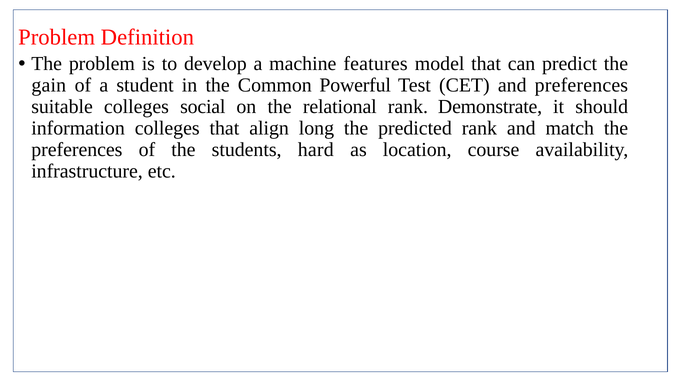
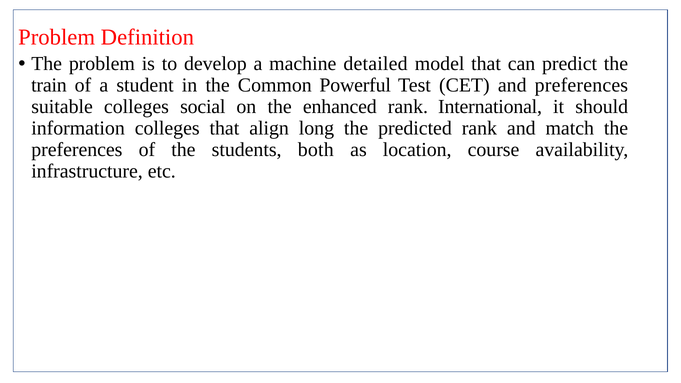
features: features -> detailed
gain: gain -> train
relational: relational -> enhanced
Demonstrate: Demonstrate -> International
hard: hard -> both
